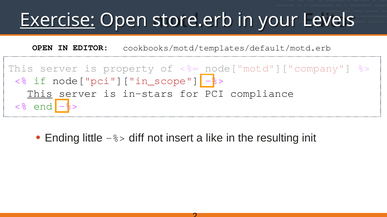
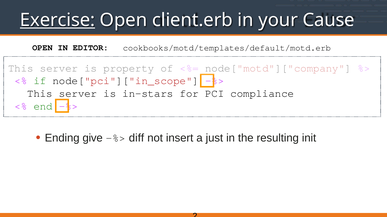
store.erb: store.erb -> client.erb
Levels: Levels -> Cause
This at (40, 94) underline: present -> none
little: little -> give
like: like -> just
